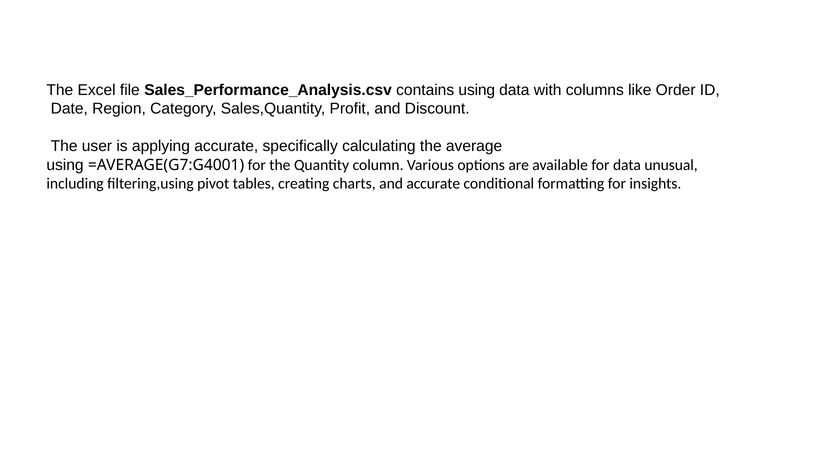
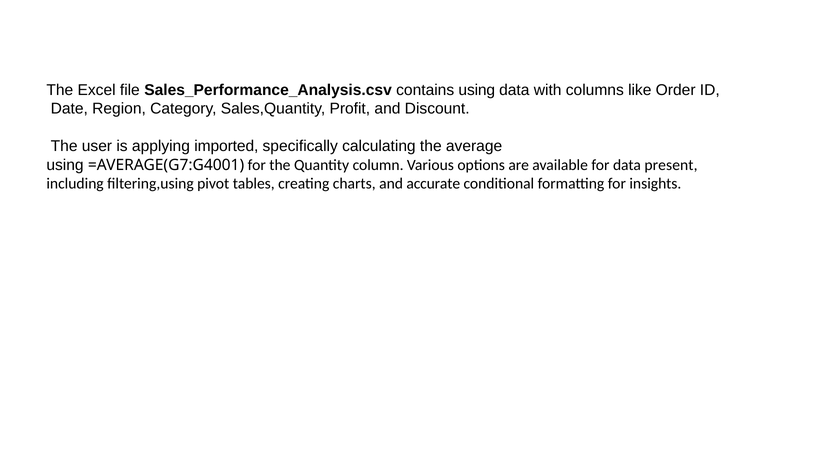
applying accurate: accurate -> imported
unusual: unusual -> present
